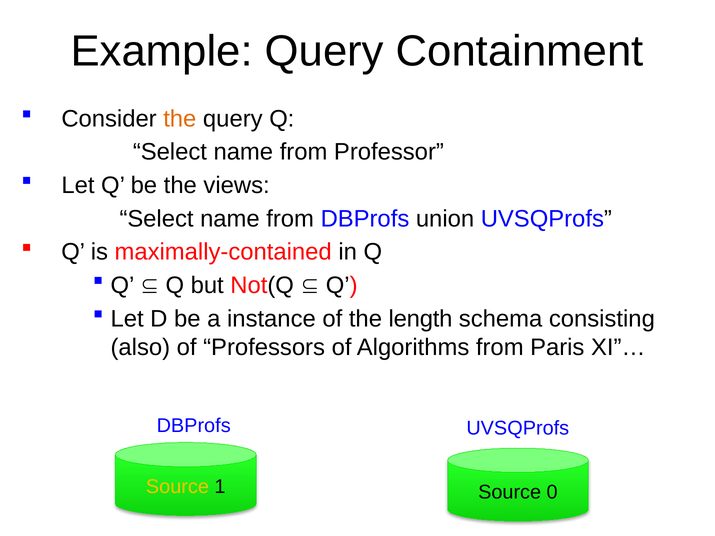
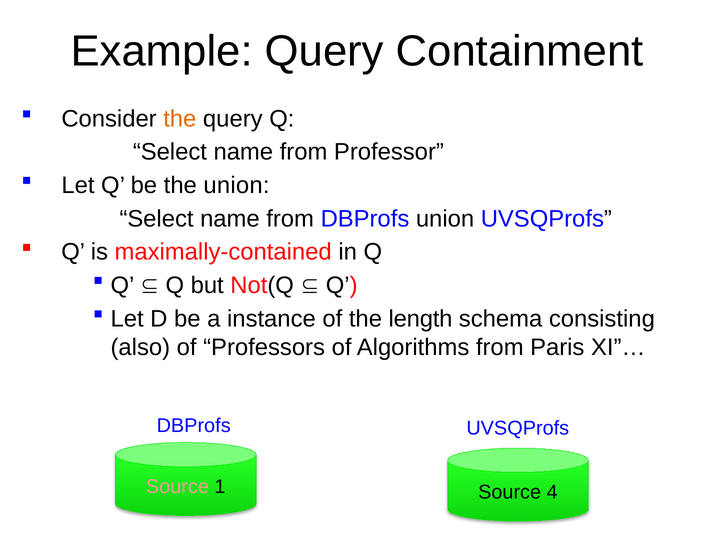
the views: views -> union
Source at (177, 487) colour: yellow -> pink
0: 0 -> 4
